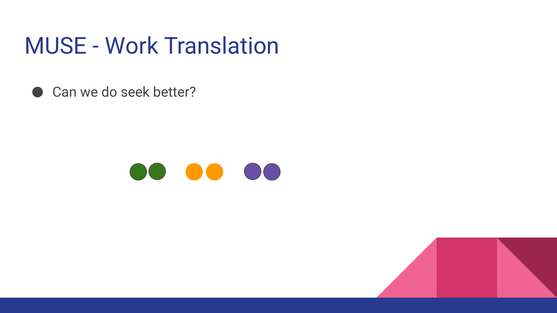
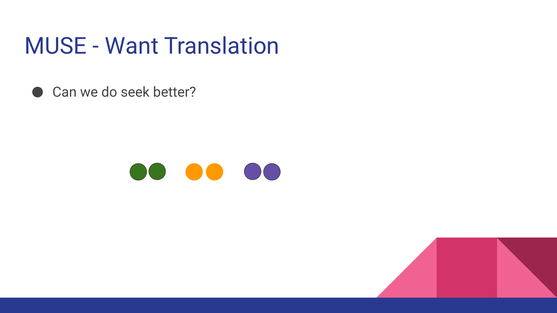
Work: Work -> Want
